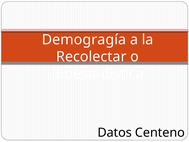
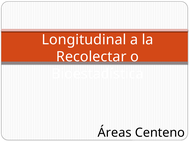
Demogragía: Demogragía -> Longitudinal
Datos: Datos -> Áreas
